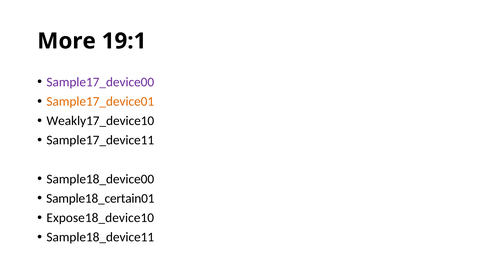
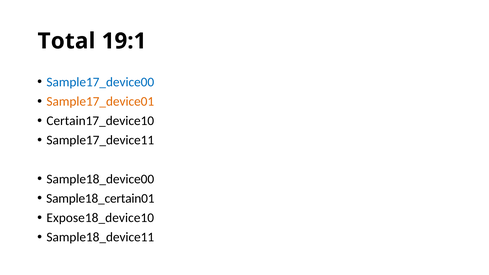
More: More -> Total
Sample17_device00 colour: purple -> blue
Weakly17_device10: Weakly17_device10 -> Certain17_device10
